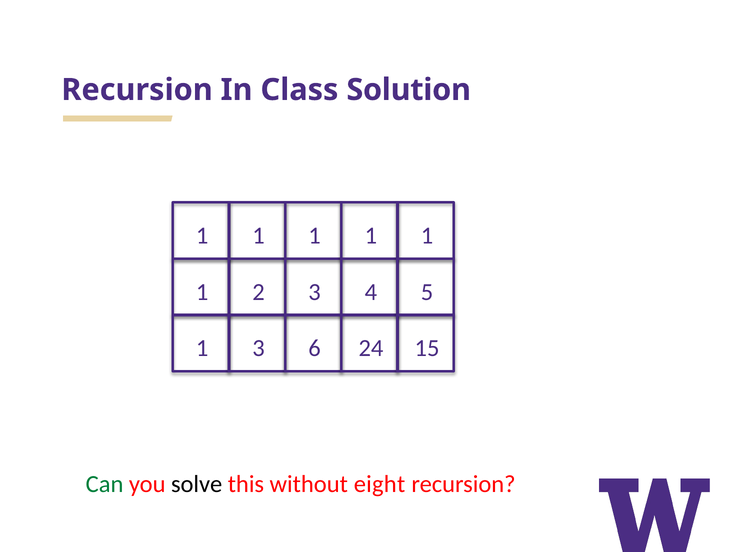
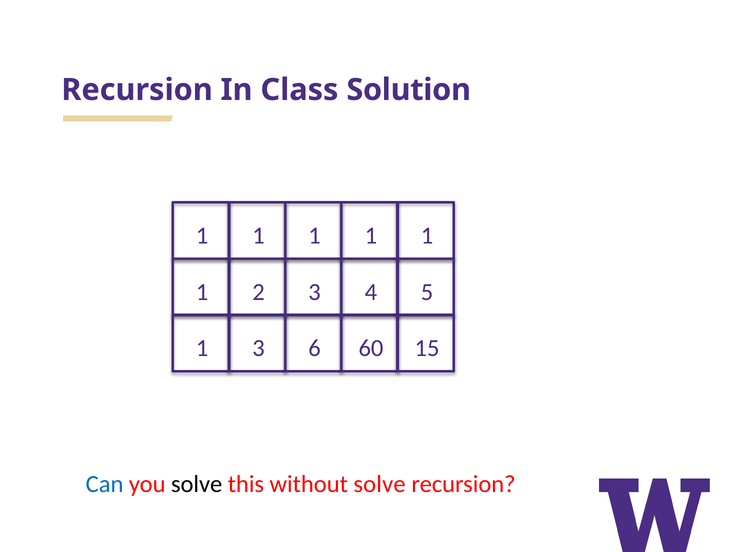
24: 24 -> 60
Can colour: green -> blue
without eight: eight -> solve
